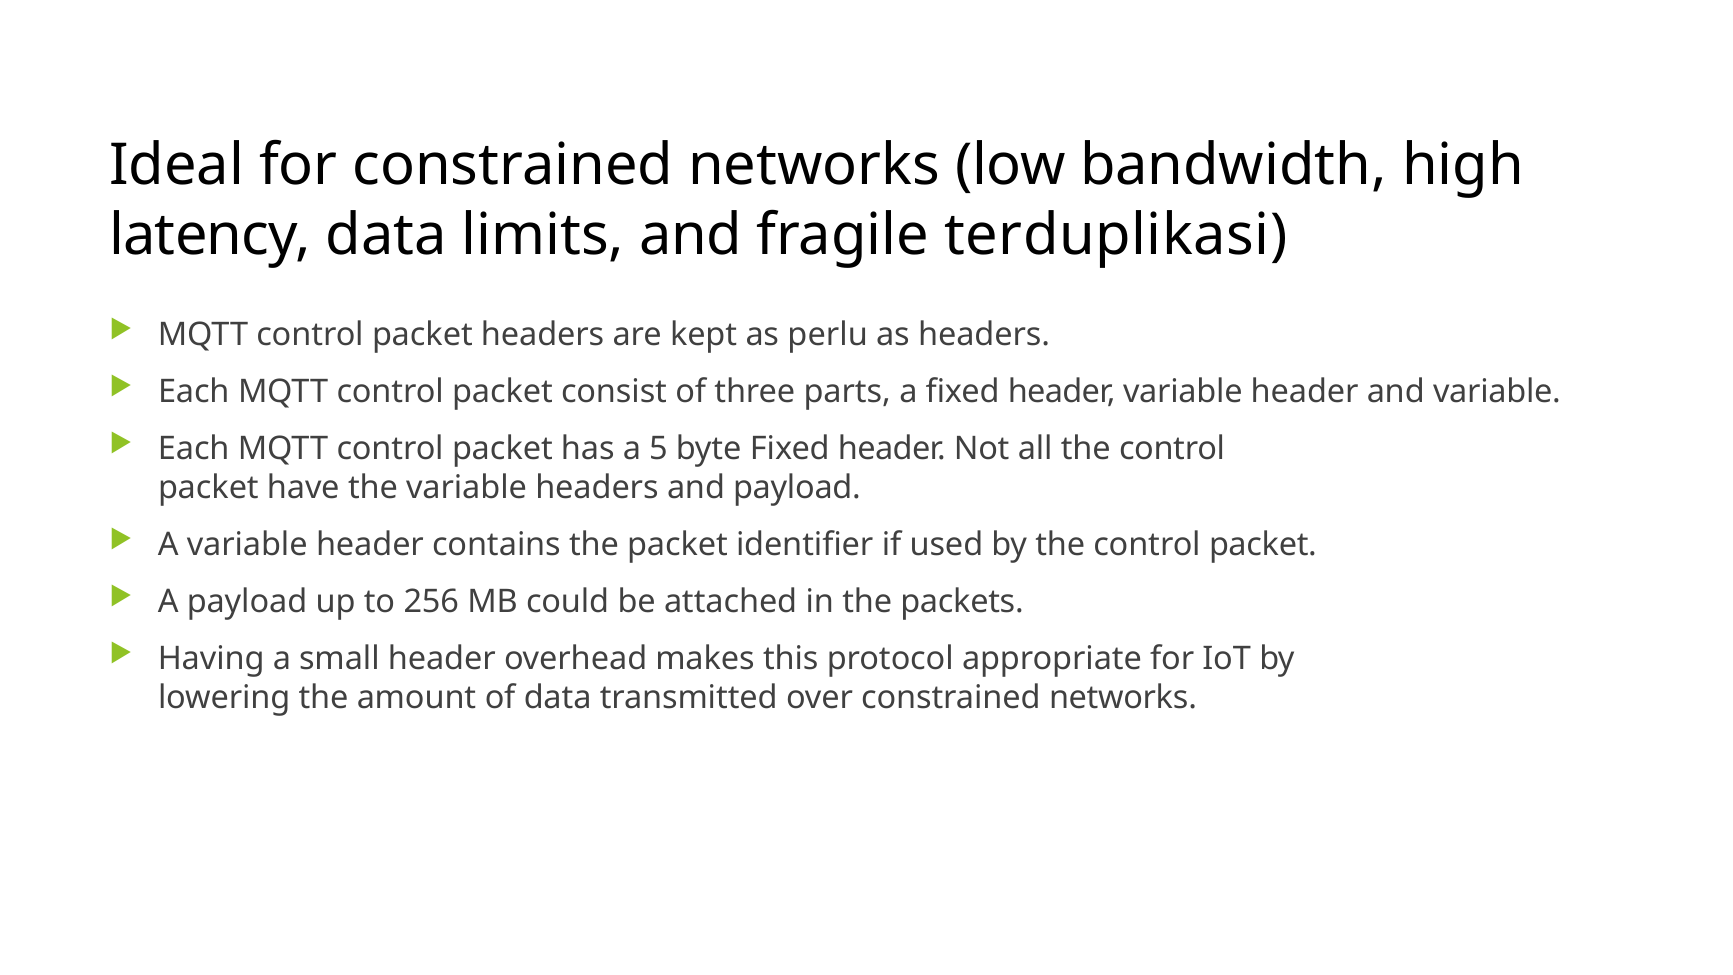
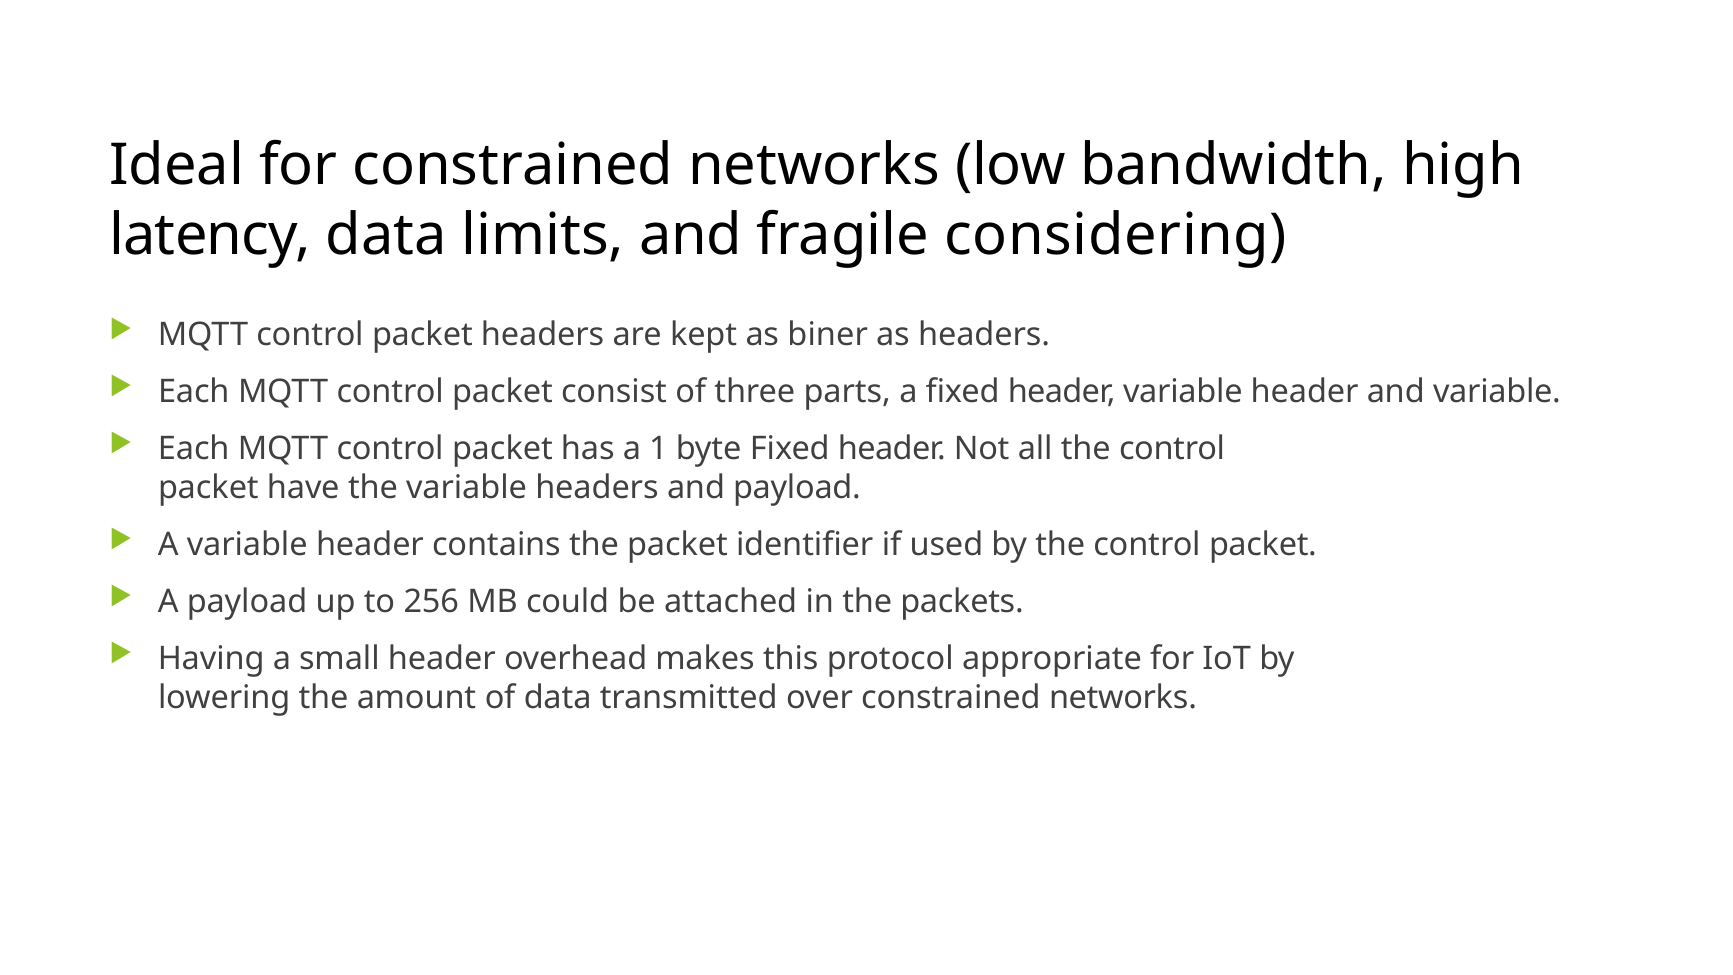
terduplikasi: terduplikasi -> considering
perlu: perlu -> biner
5: 5 -> 1
